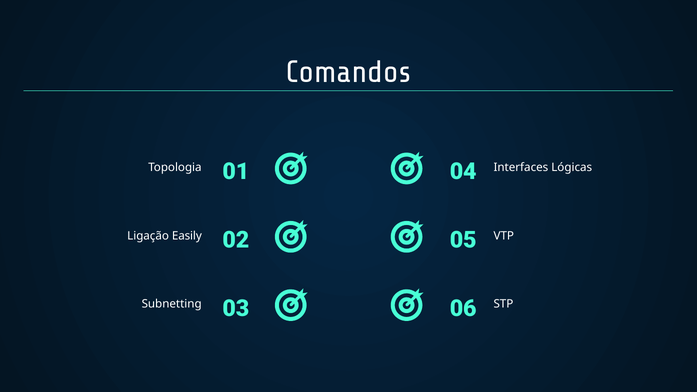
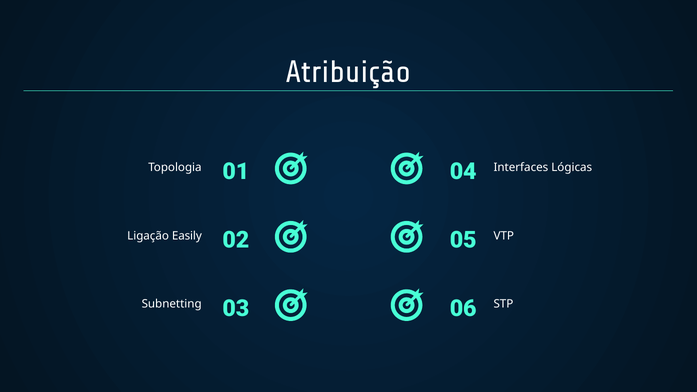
Comandos: Comandos -> Atribuição
